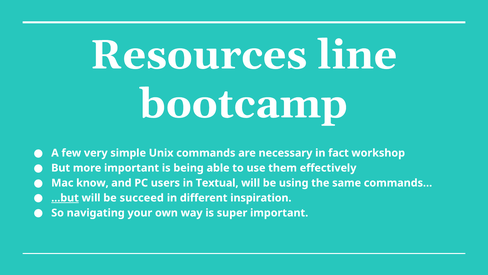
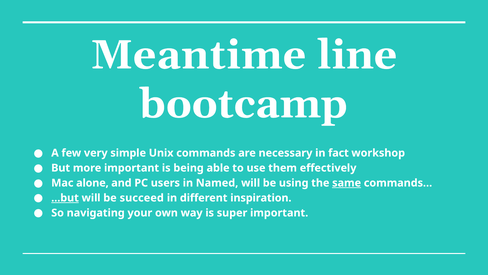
Resources: Resources -> Meantime
know: know -> alone
Textual: Textual -> Named
same underline: none -> present
